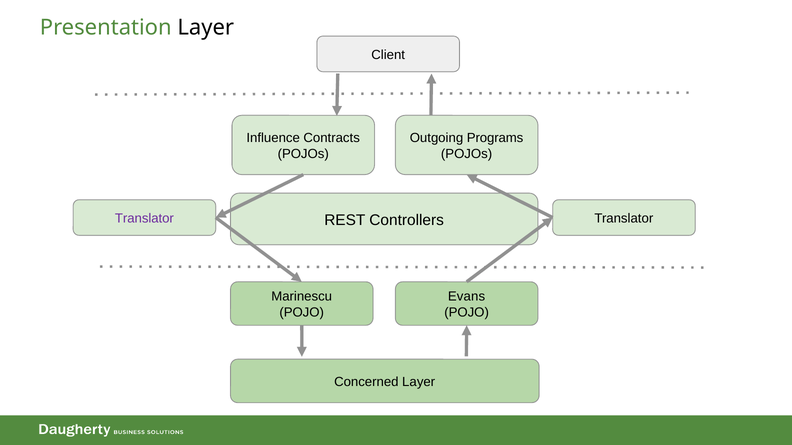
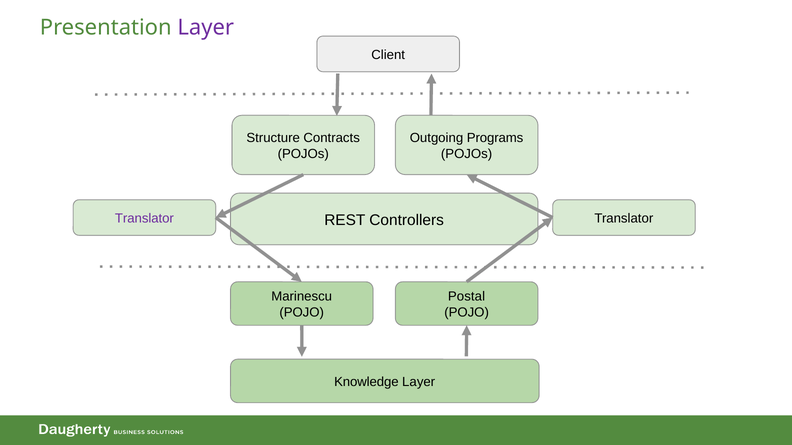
Layer at (206, 27) colour: black -> purple
Influence: Influence -> Structure
Evans: Evans -> Postal
Concerned: Concerned -> Knowledge
